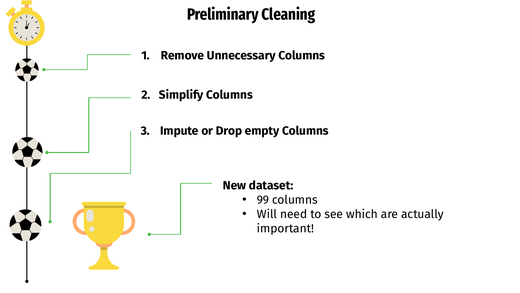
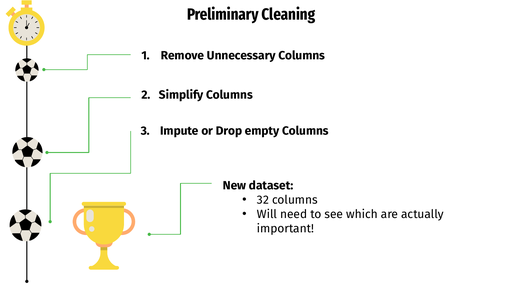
99: 99 -> 32
